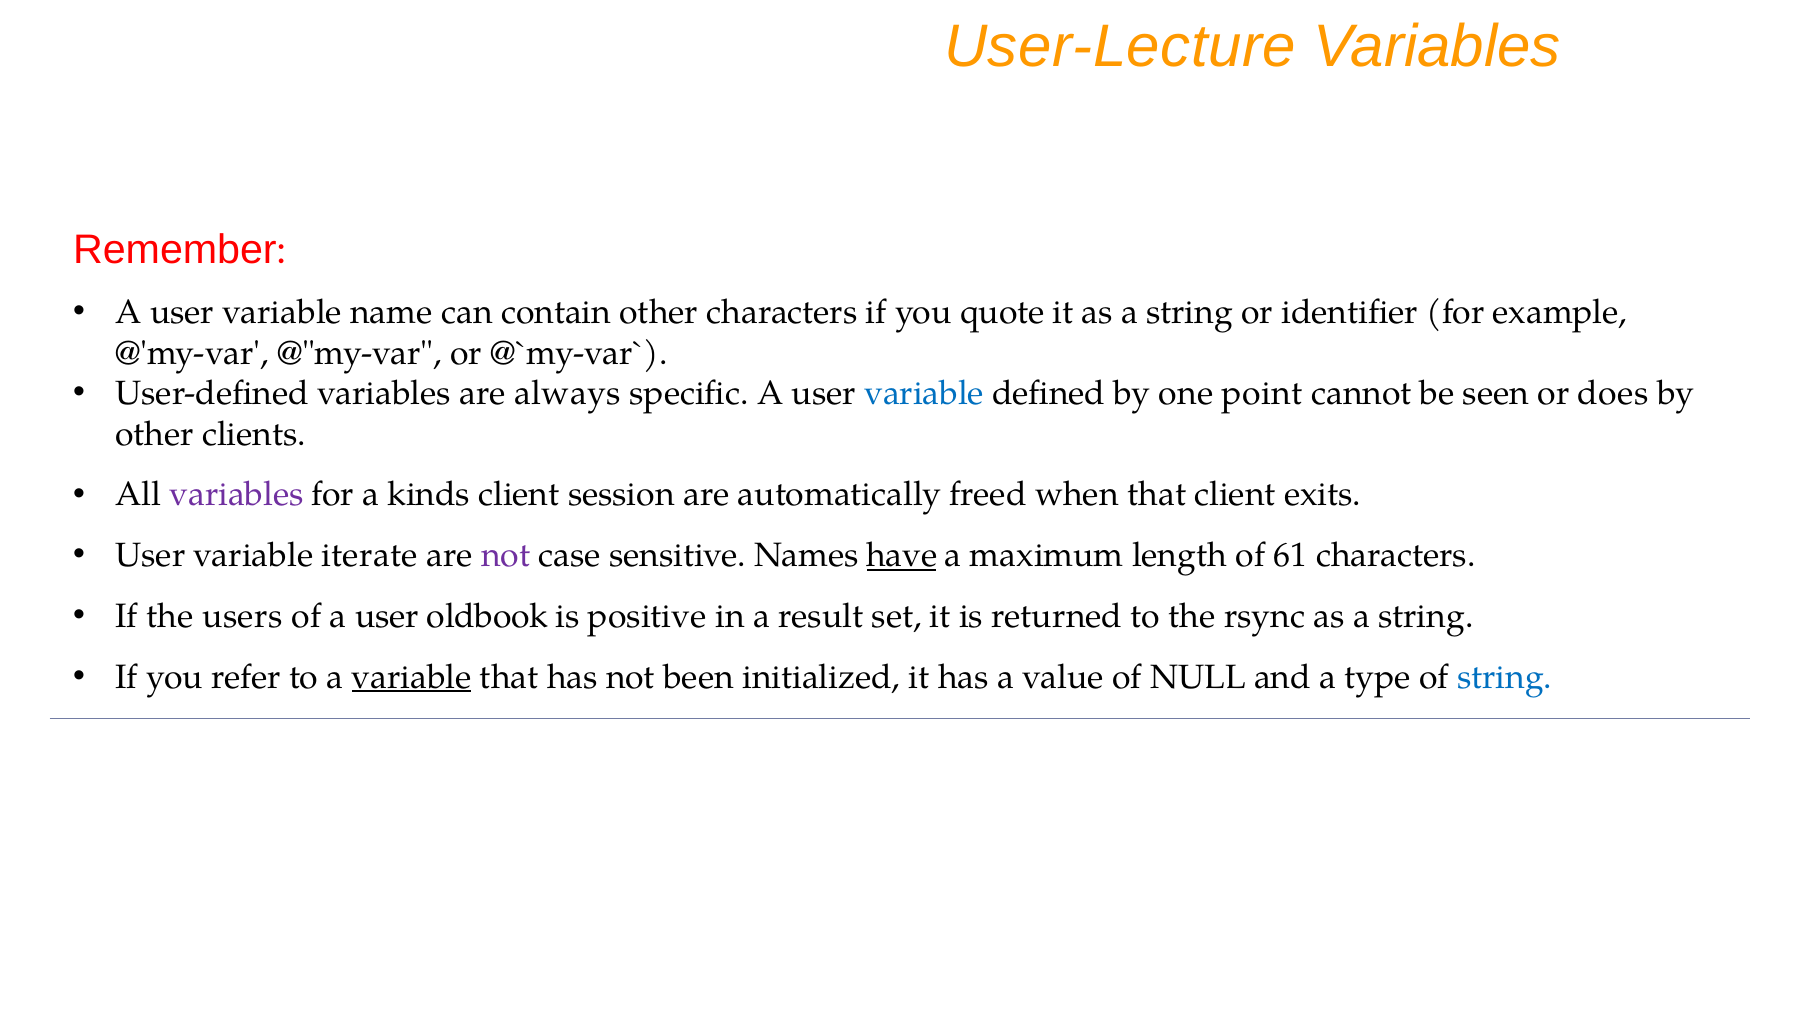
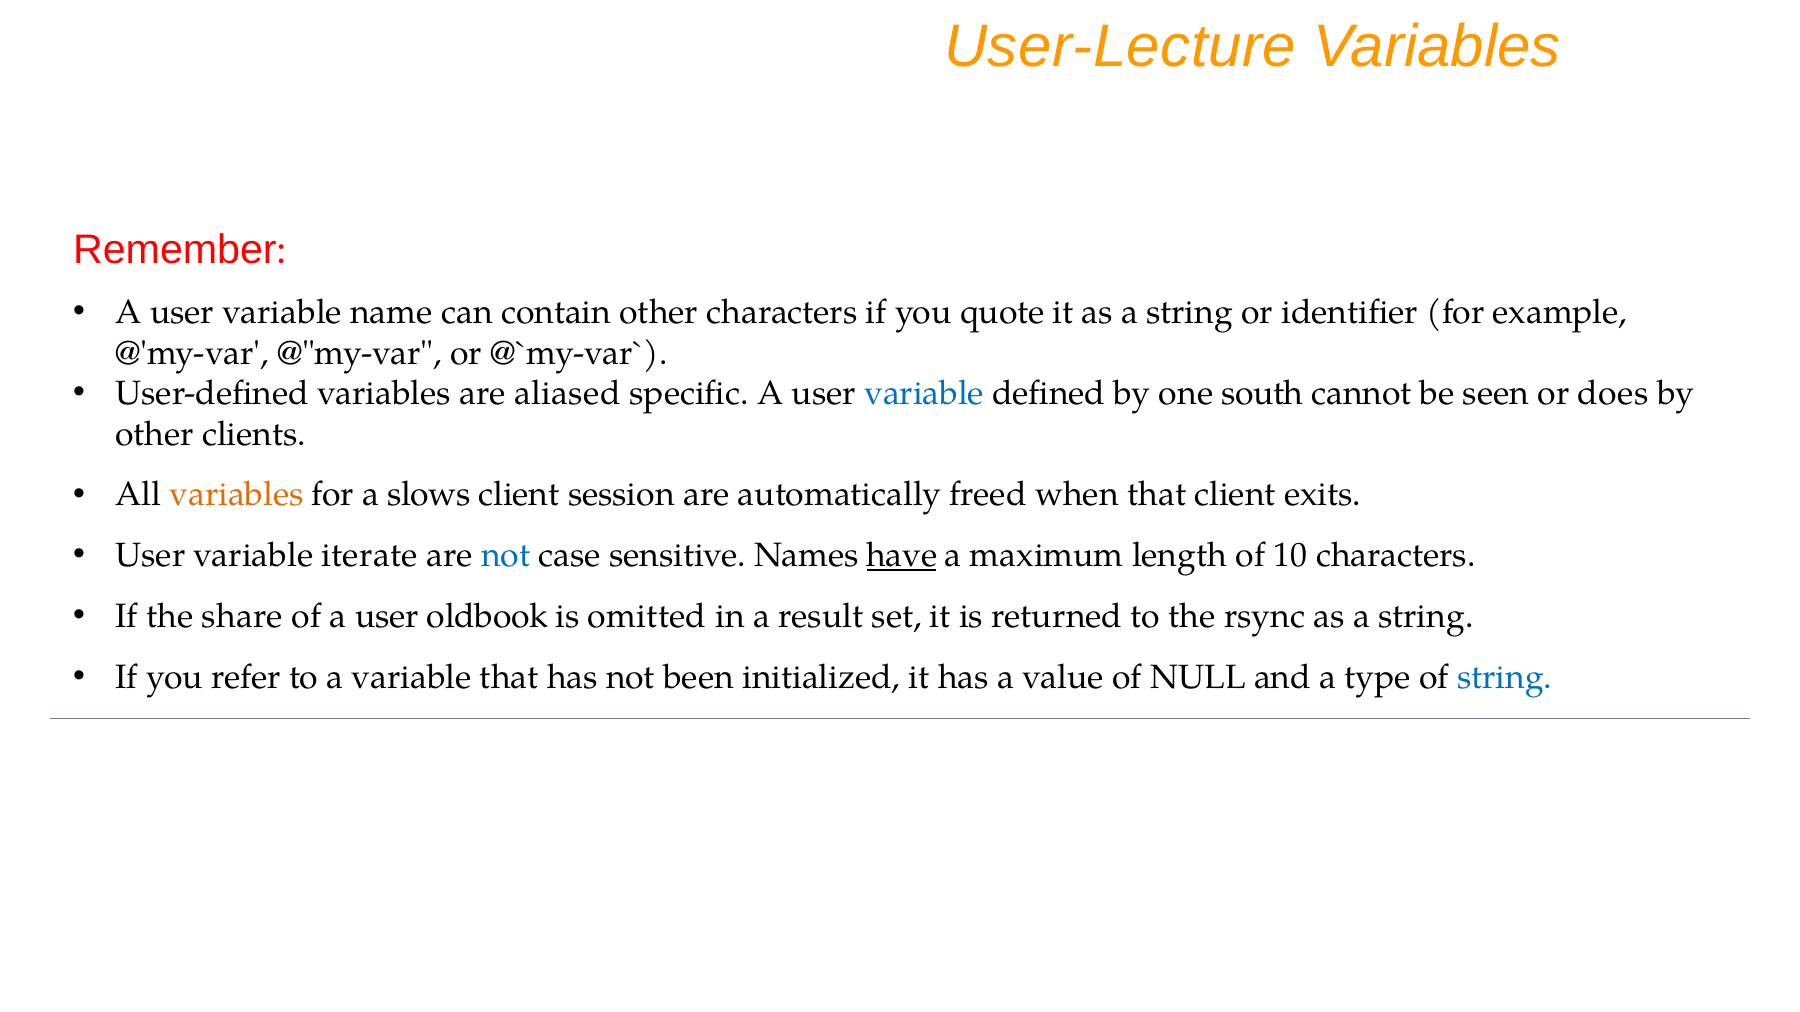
always: always -> aliased
point: point -> south
variables at (236, 495) colour: purple -> orange
kinds: kinds -> slows
not at (506, 556) colour: purple -> blue
61: 61 -> 10
users: users -> share
positive: positive -> omitted
variable at (412, 677) underline: present -> none
